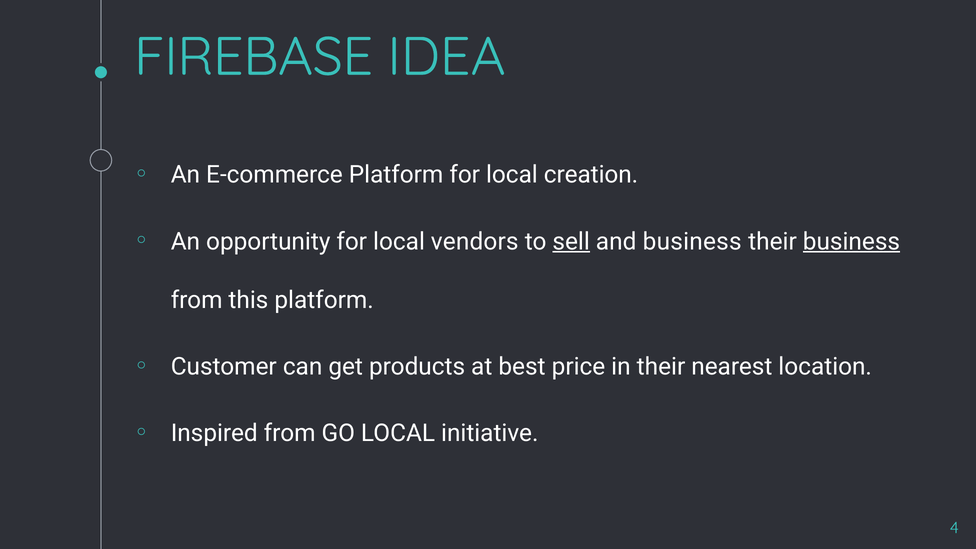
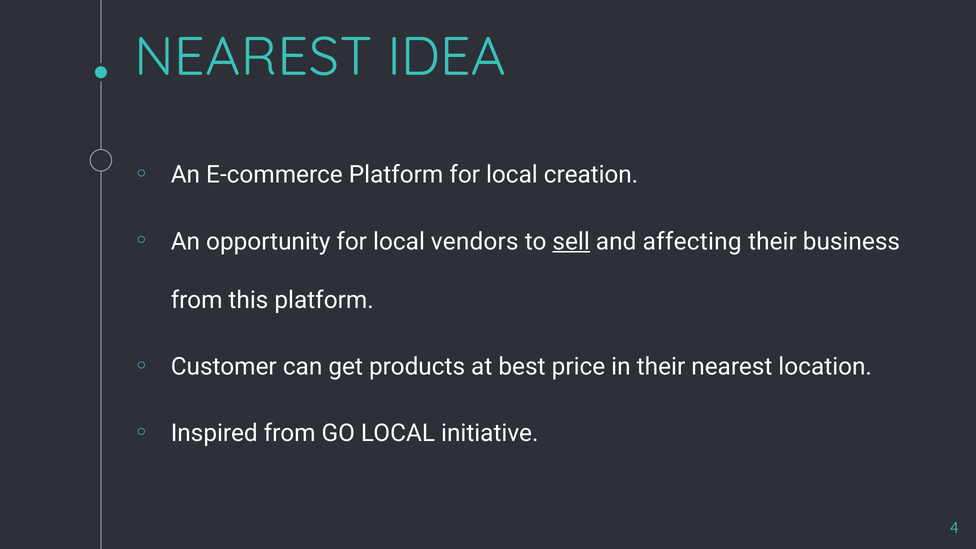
FIREBASE at (254, 57): FIREBASE -> NEAREST
and business: business -> affecting
business at (851, 241) underline: present -> none
